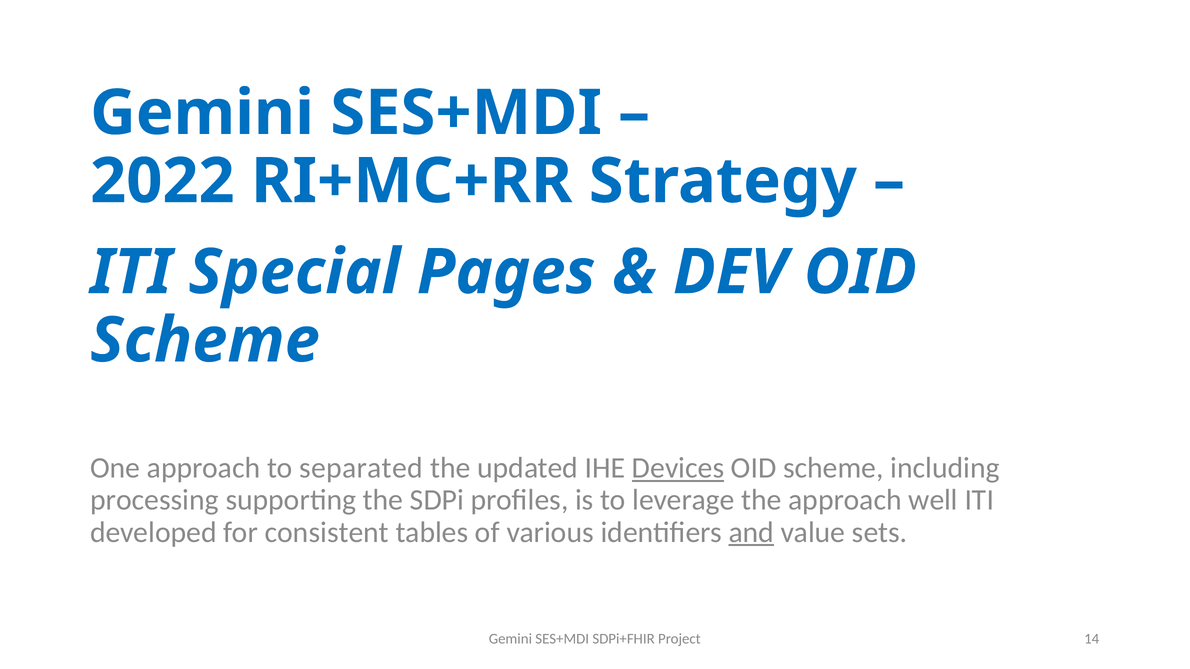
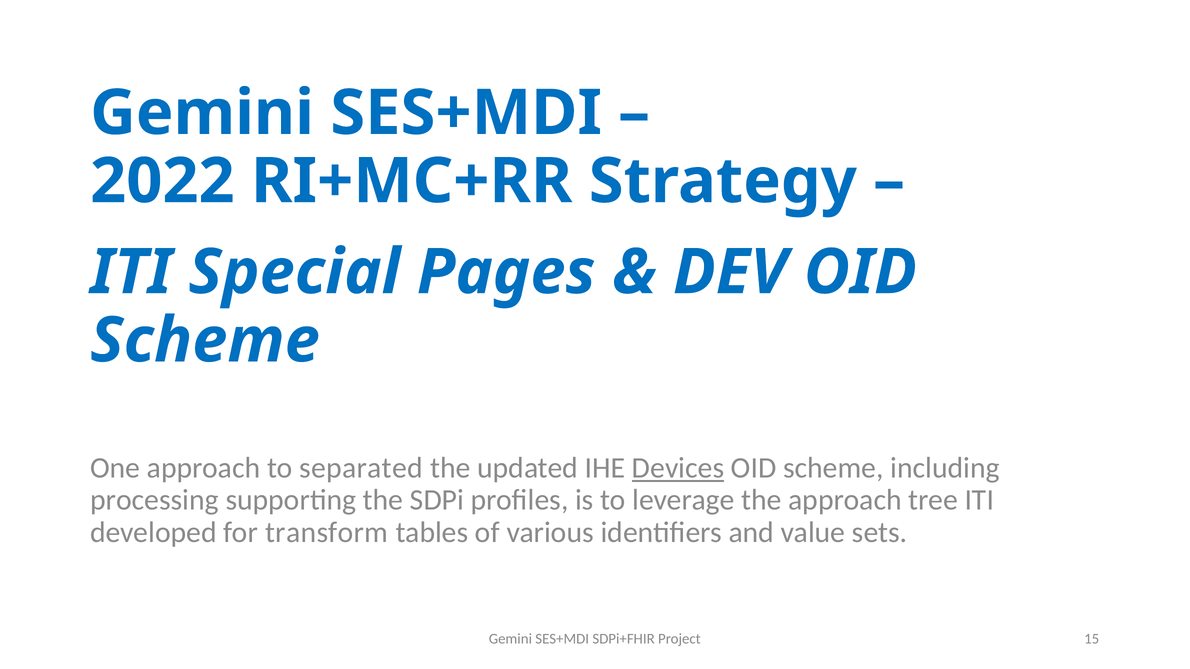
well: well -> tree
consistent: consistent -> transform
and underline: present -> none
14: 14 -> 15
